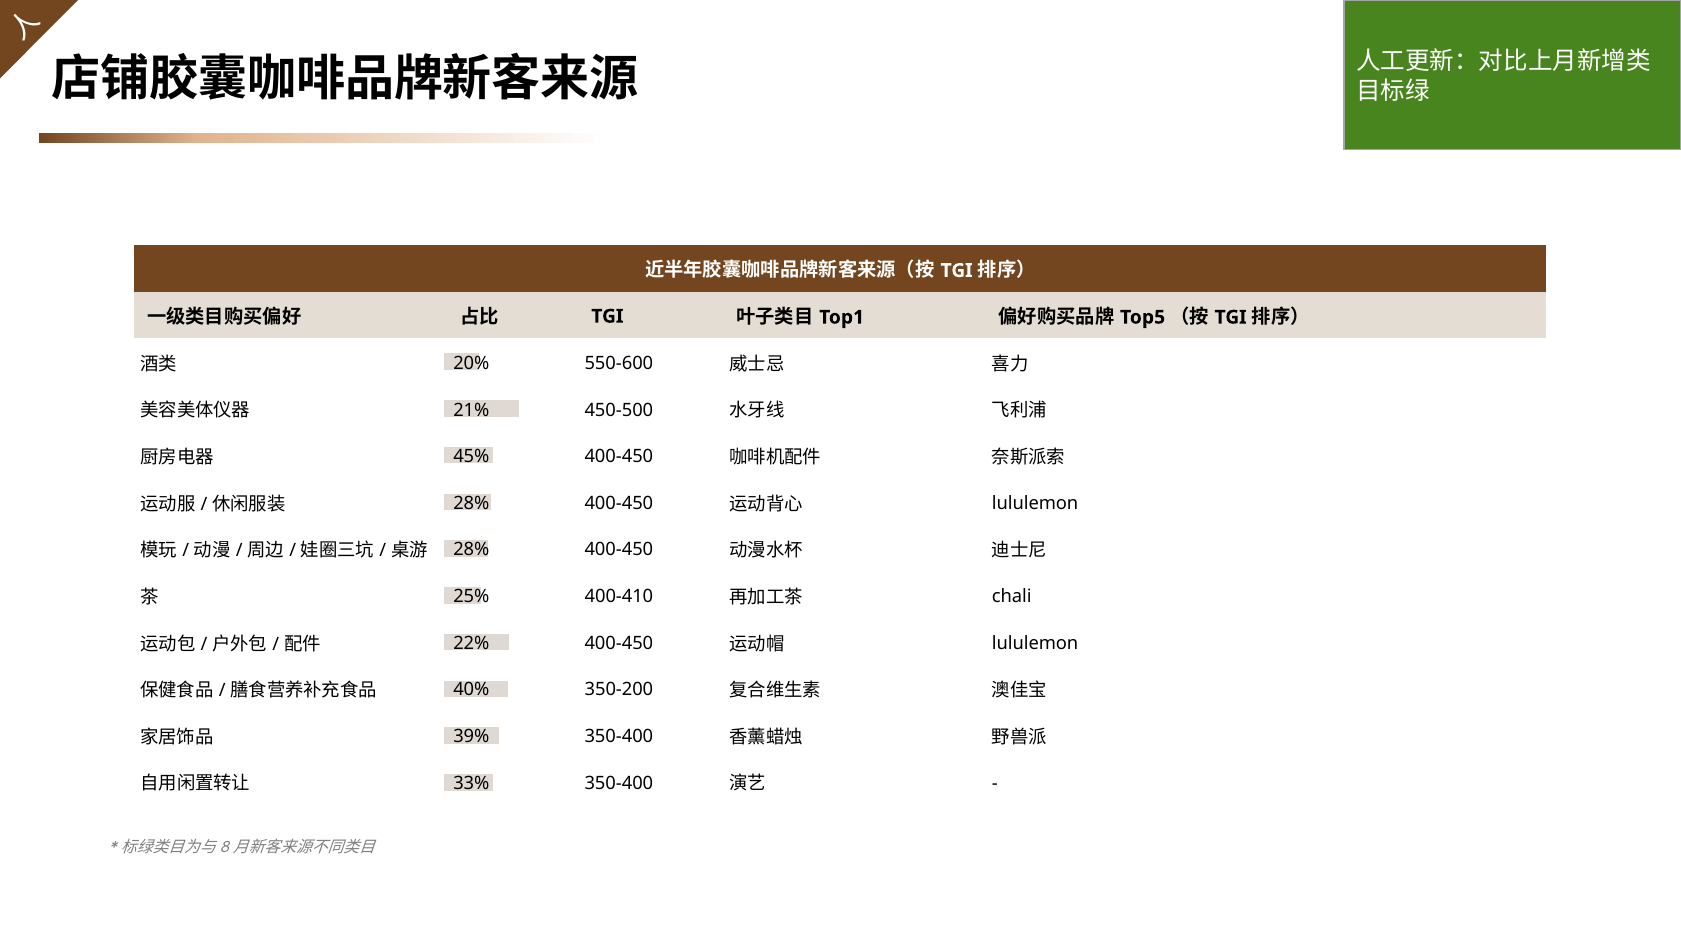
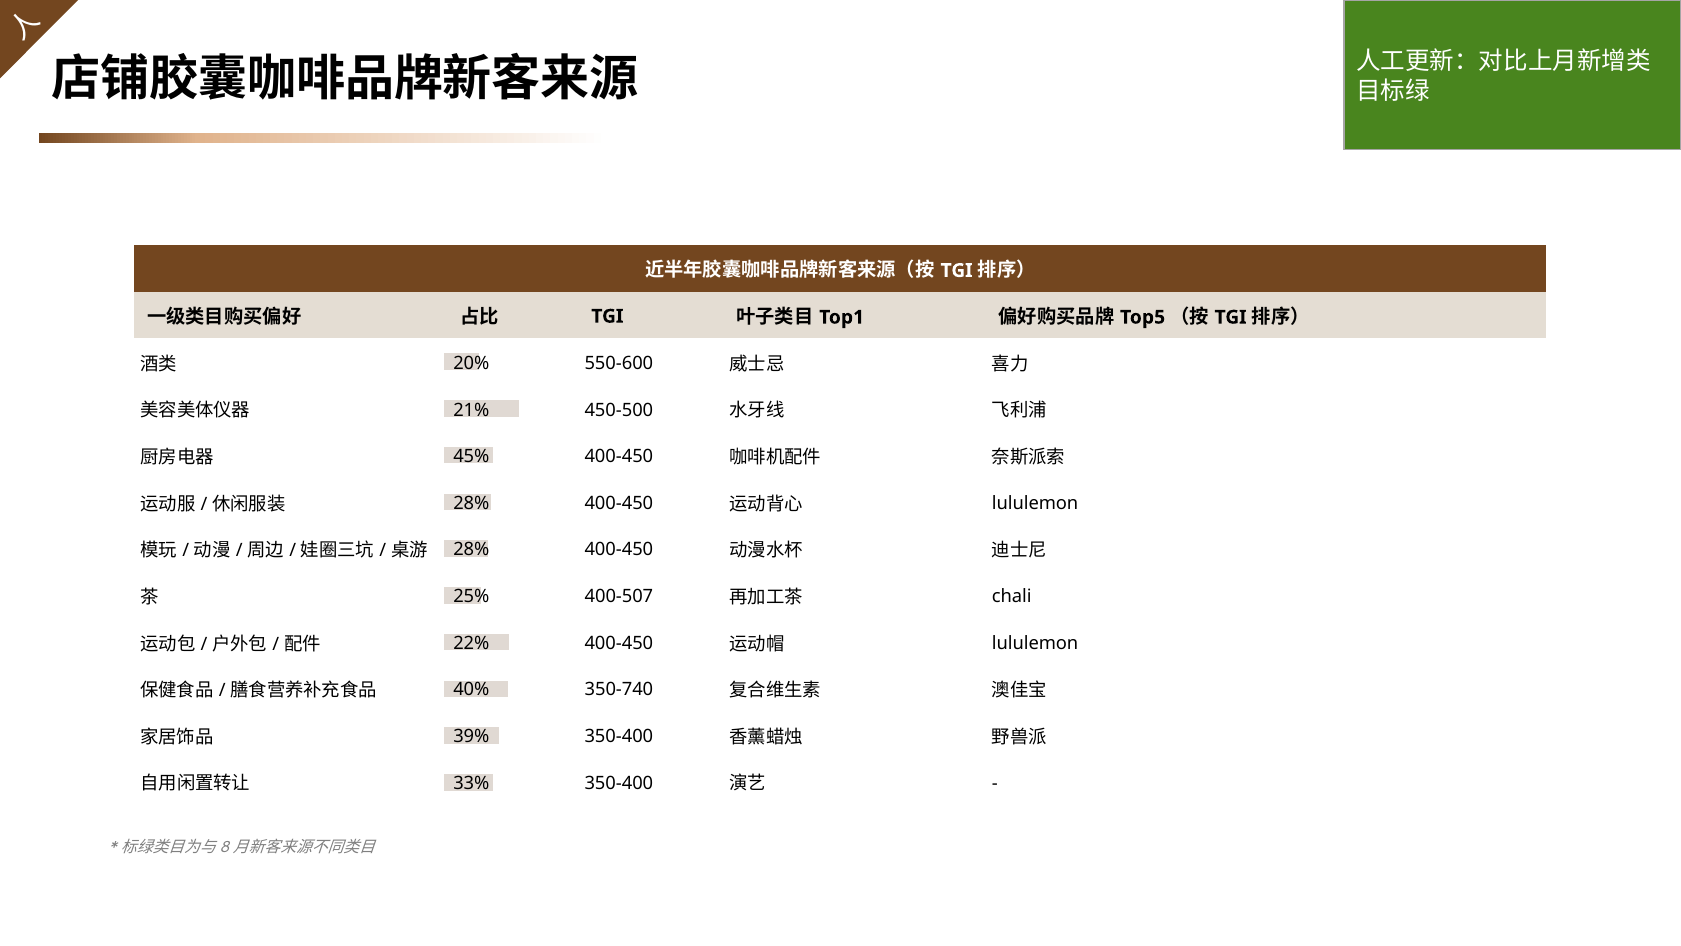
400-410: 400-410 -> 400-507
350-200: 350-200 -> 350-740
